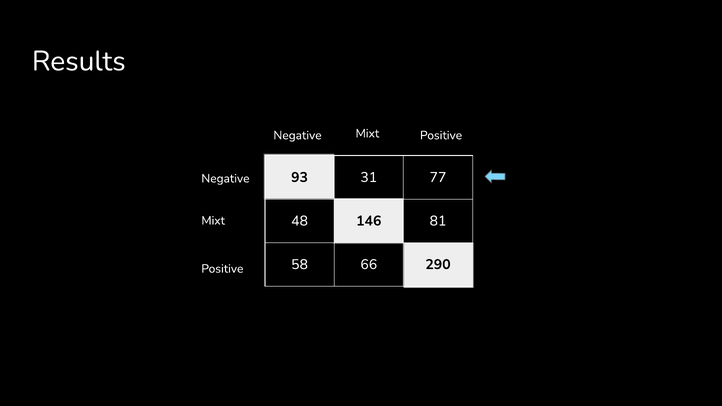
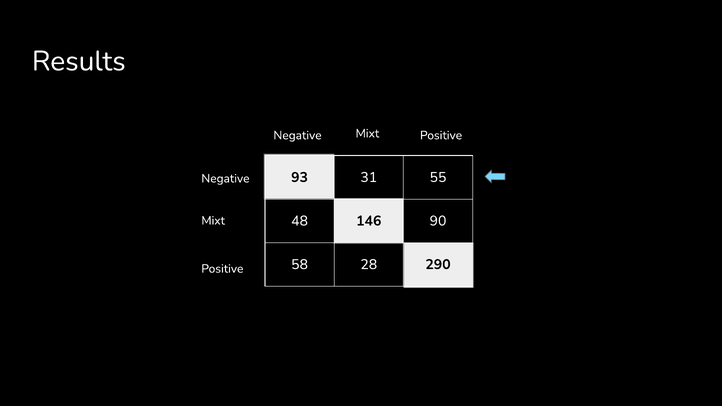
77: 77 -> 55
81: 81 -> 90
66: 66 -> 28
